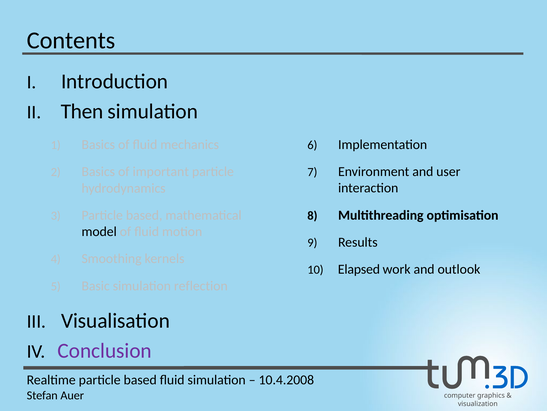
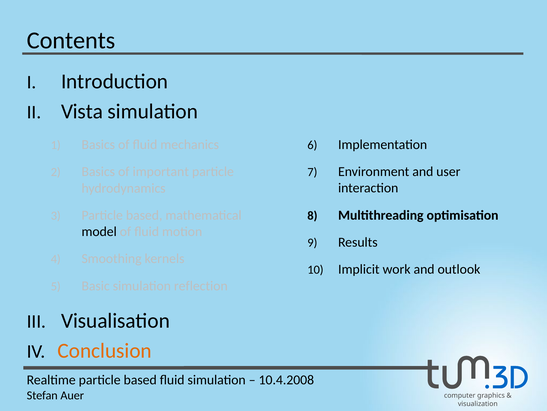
Then: Then -> Vista
Elapsed: Elapsed -> Implicit
Conclusion colour: purple -> orange
